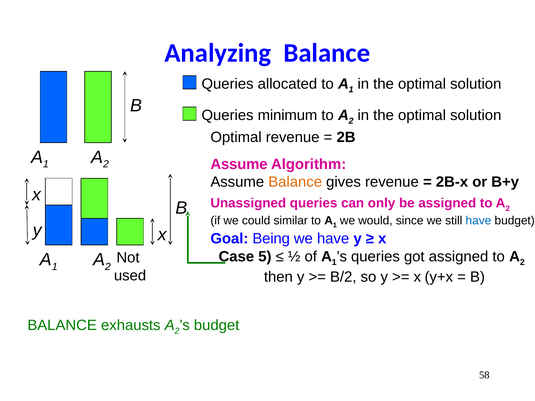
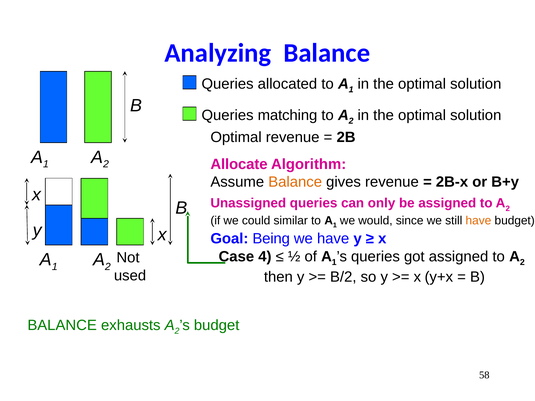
minimum: minimum -> matching
Assume at (239, 164): Assume -> Allocate
have at (478, 221) colour: blue -> orange
5: 5 -> 4
